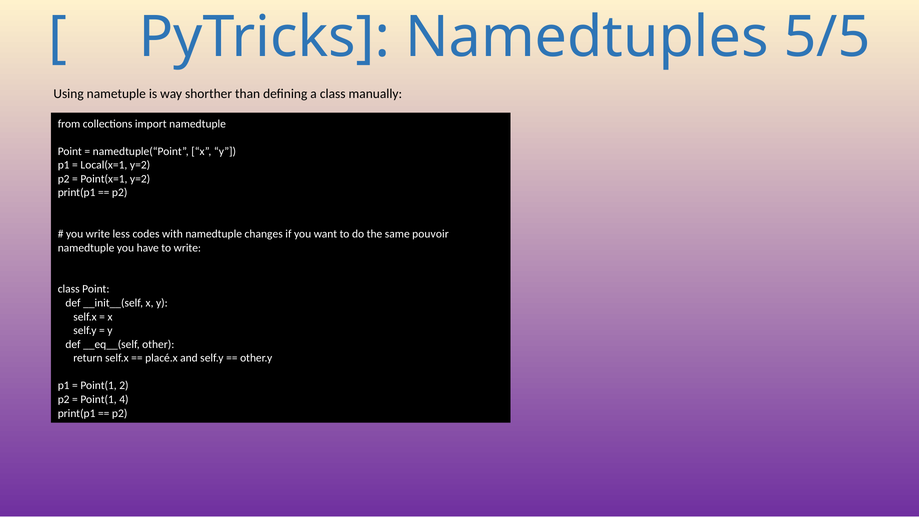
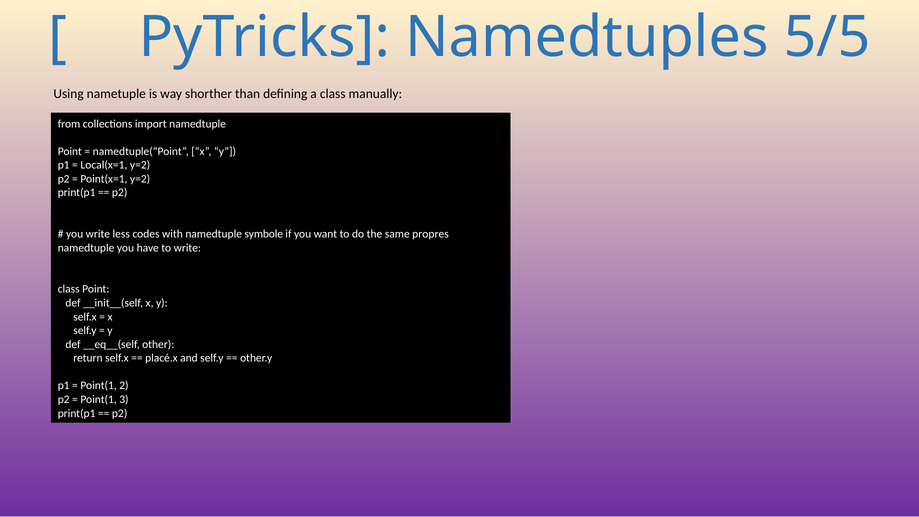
changes: changes -> symbole
pouvoir: pouvoir -> propres
4: 4 -> 3
